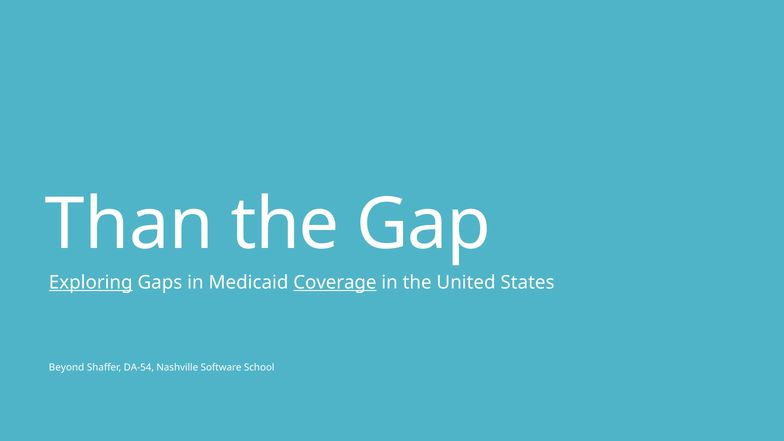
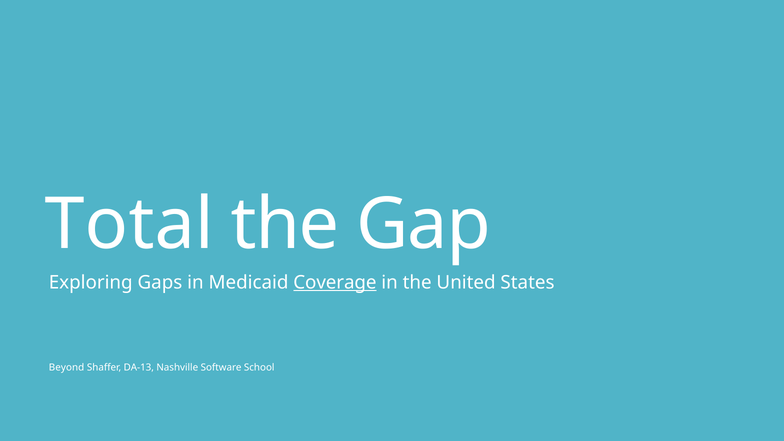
Than: Than -> Total
Exploring underline: present -> none
DA-54: DA-54 -> DA-13
